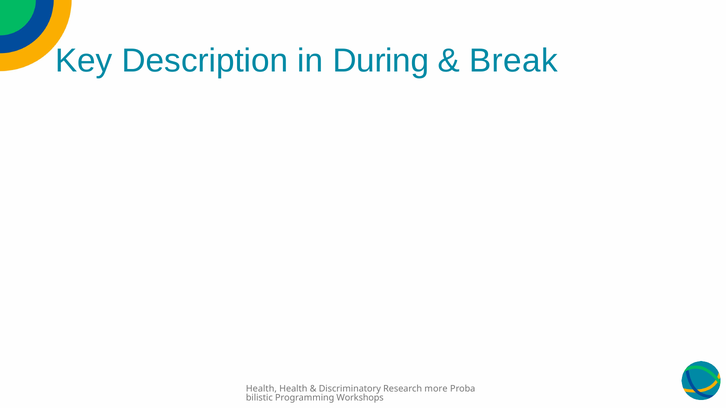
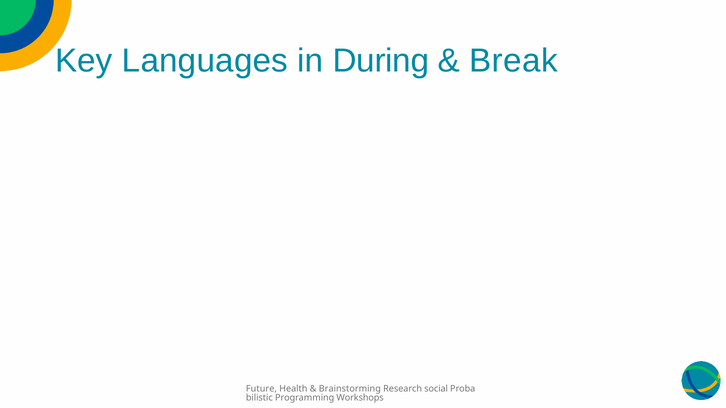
Description: Description -> Languages
Health at (261, 389): Health -> Future
Discriminatory: Discriminatory -> Brainstorming
more: more -> social
